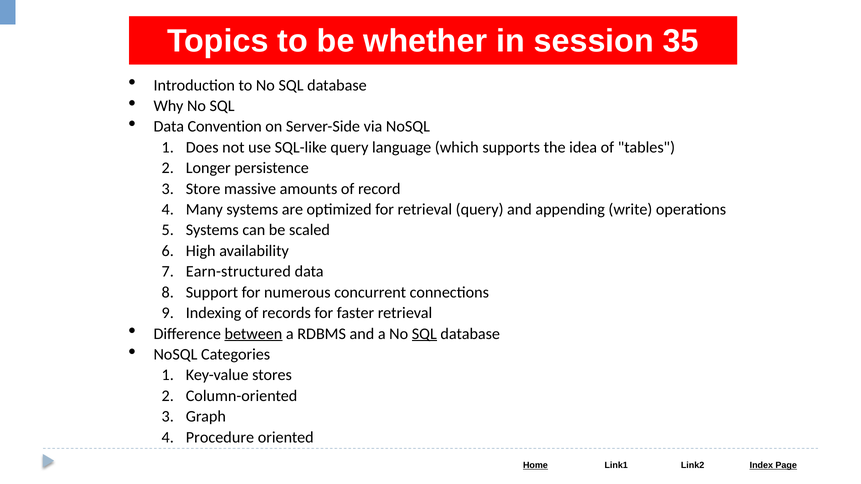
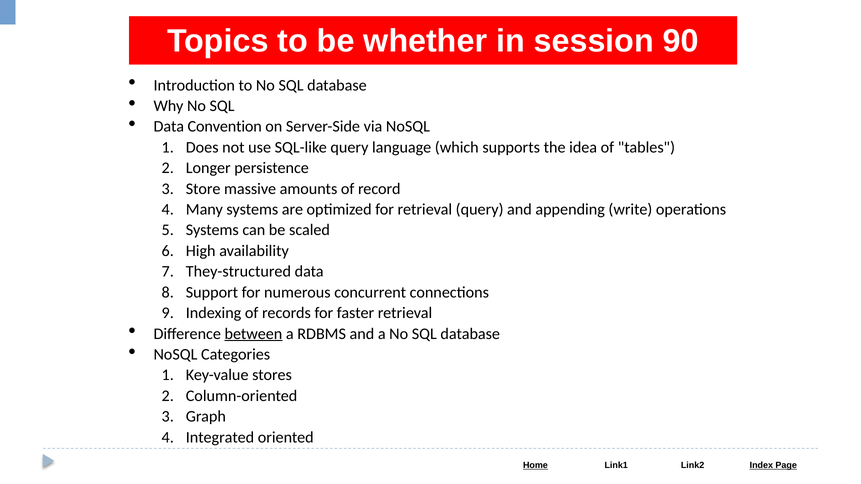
35: 35 -> 90
Earn-structured: Earn-structured -> They-structured
SQL at (424, 334) underline: present -> none
Procedure: Procedure -> Integrated
